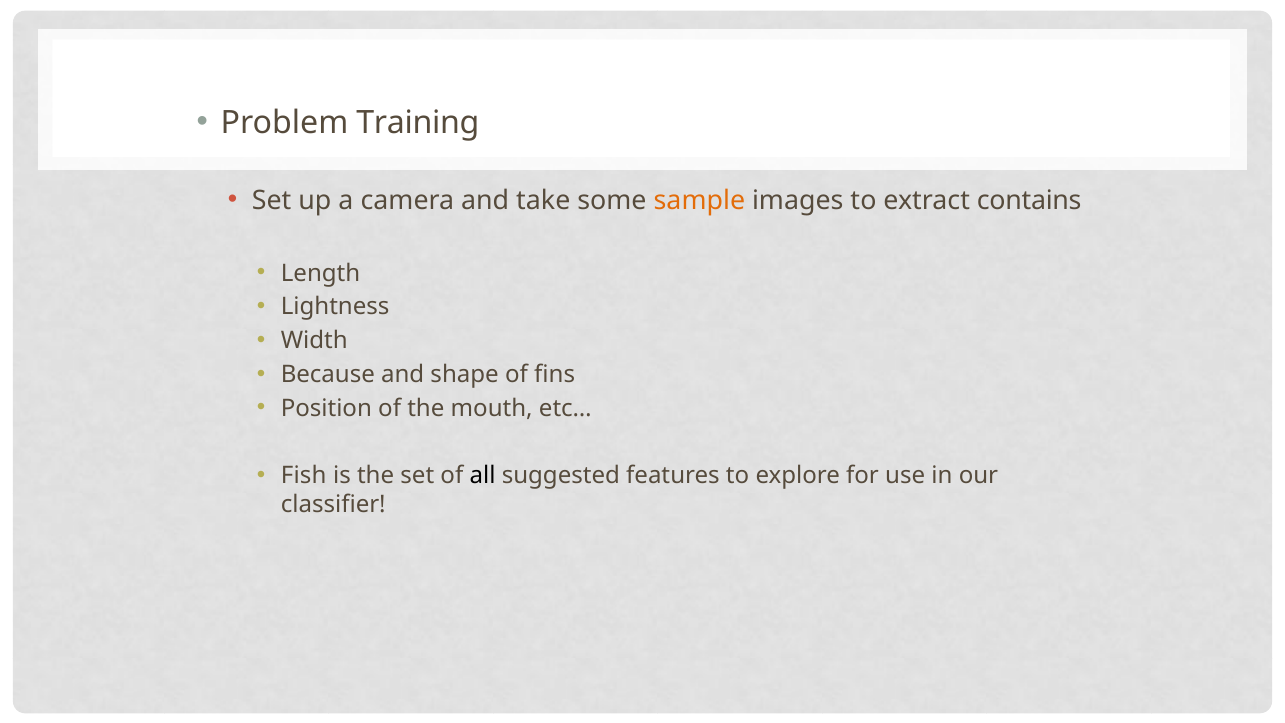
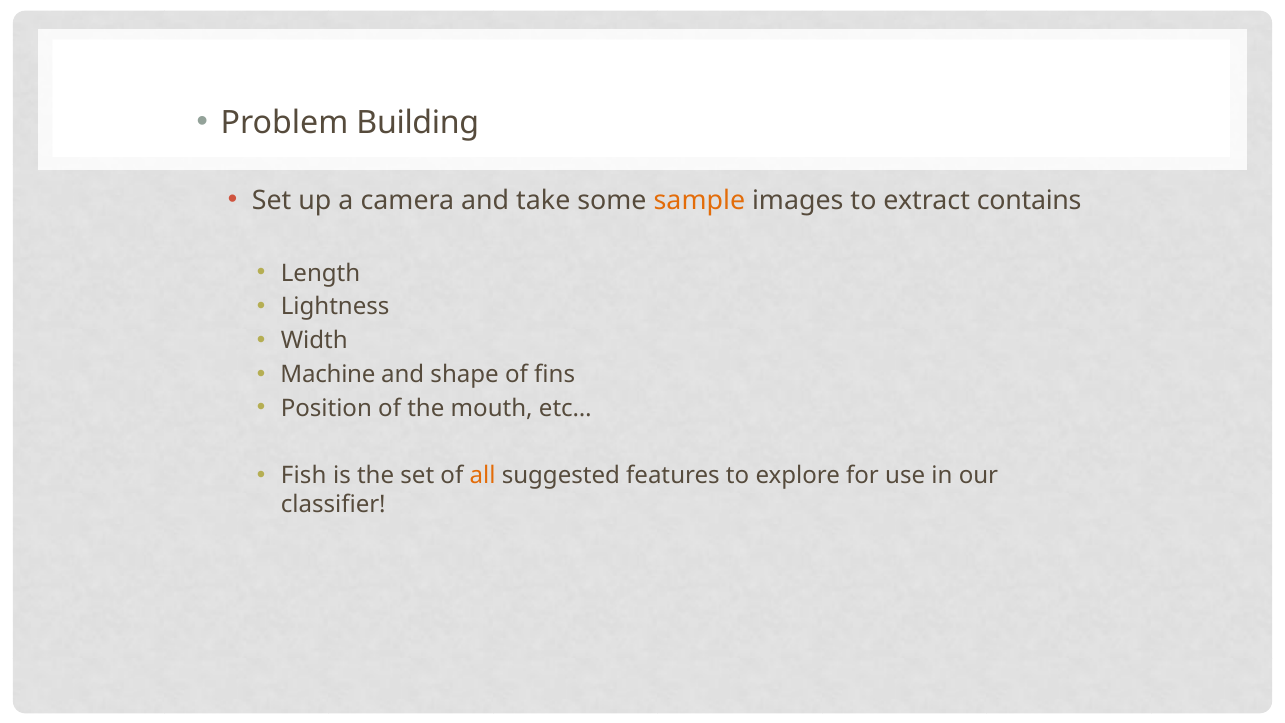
Training: Training -> Building
Because: Because -> Machine
all colour: black -> orange
